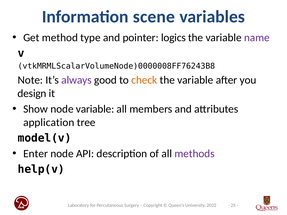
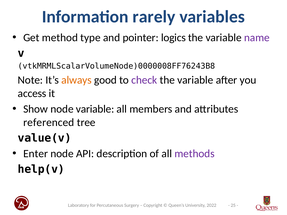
scene: scene -> rarely
always colour: purple -> orange
check colour: orange -> purple
design: design -> access
application: application -> referenced
model(v: model(v -> value(v
